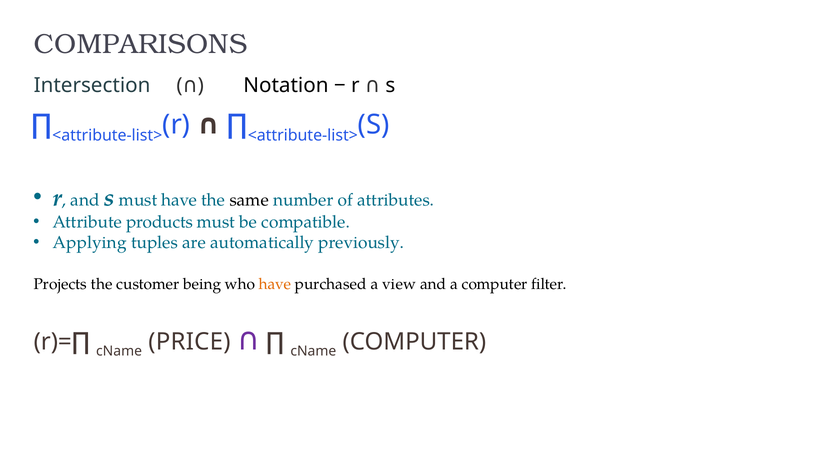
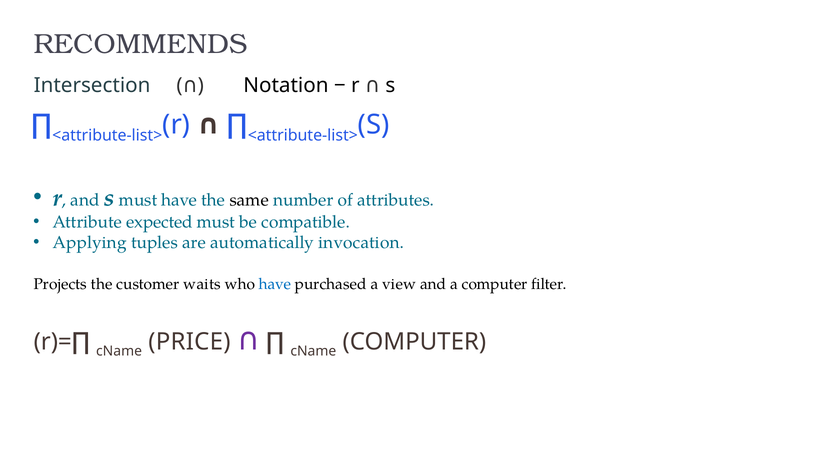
COMPARISONS: COMPARISONS -> RECOMMENDS
products: products -> expected
previously: previously -> invocation
being: being -> waits
have at (275, 284) colour: orange -> blue
